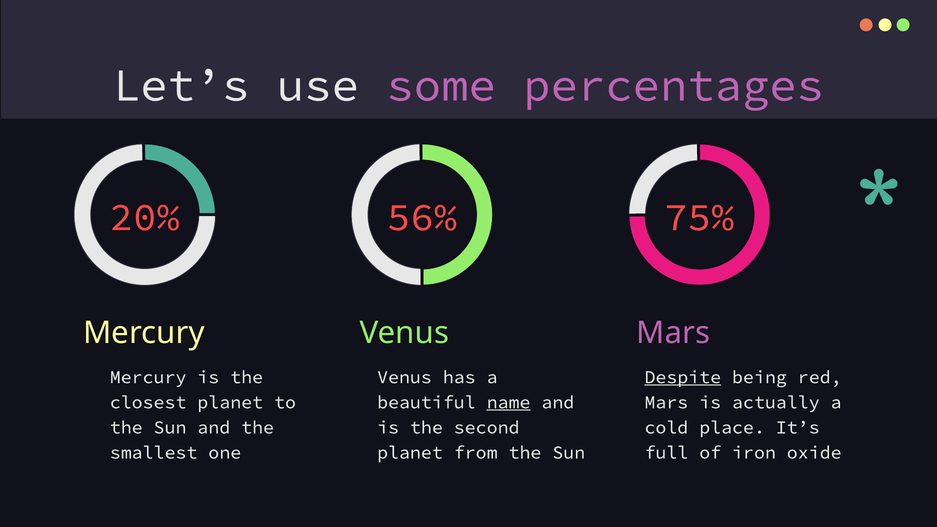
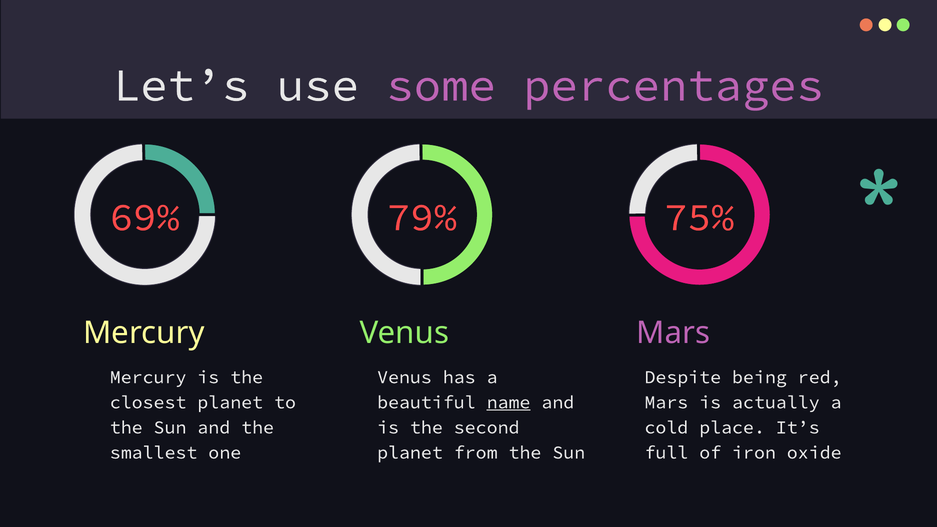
20%: 20% -> 69%
56%: 56% -> 79%
Despite underline: present -> none
